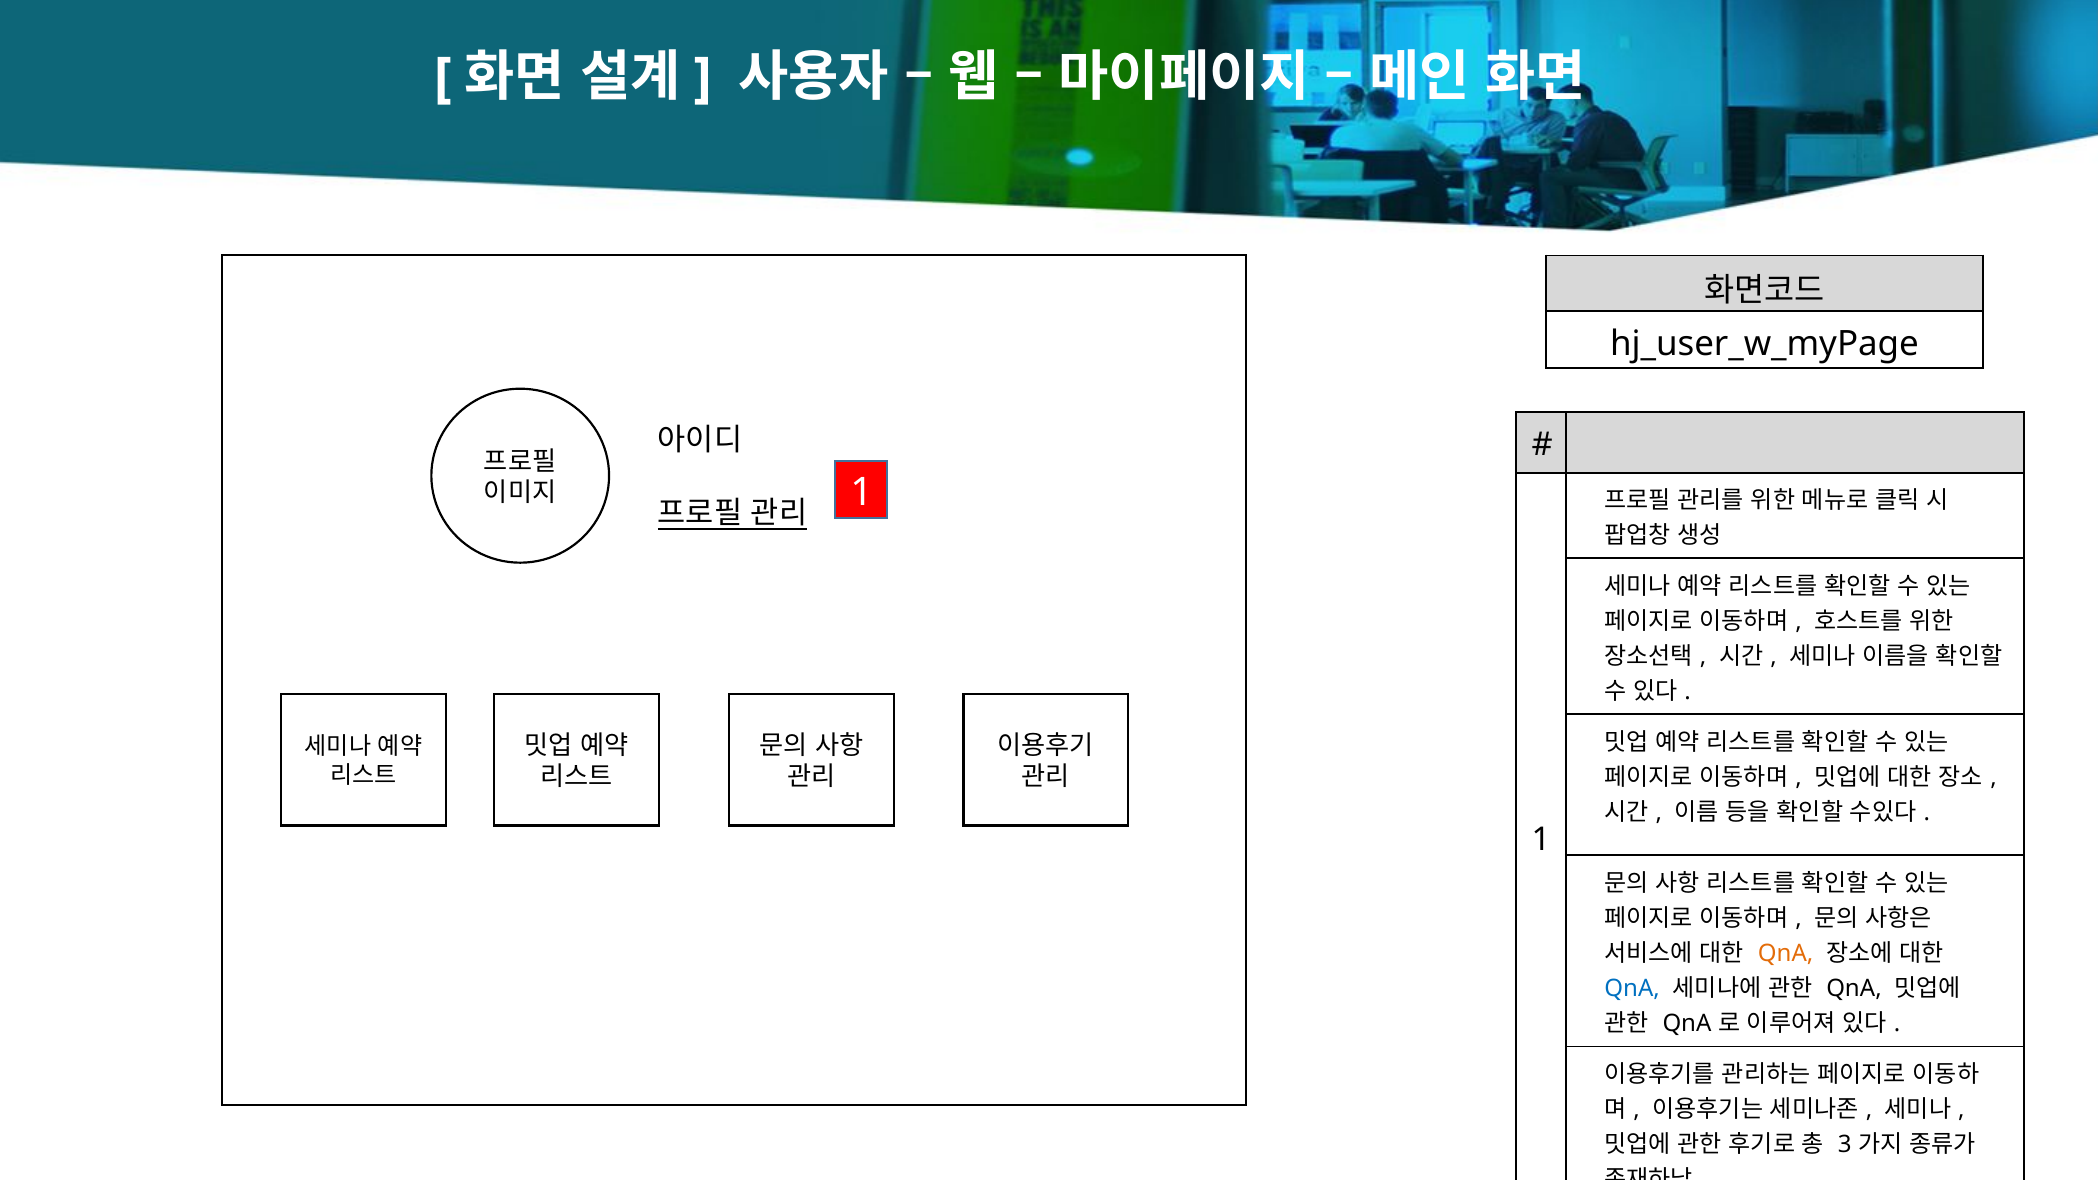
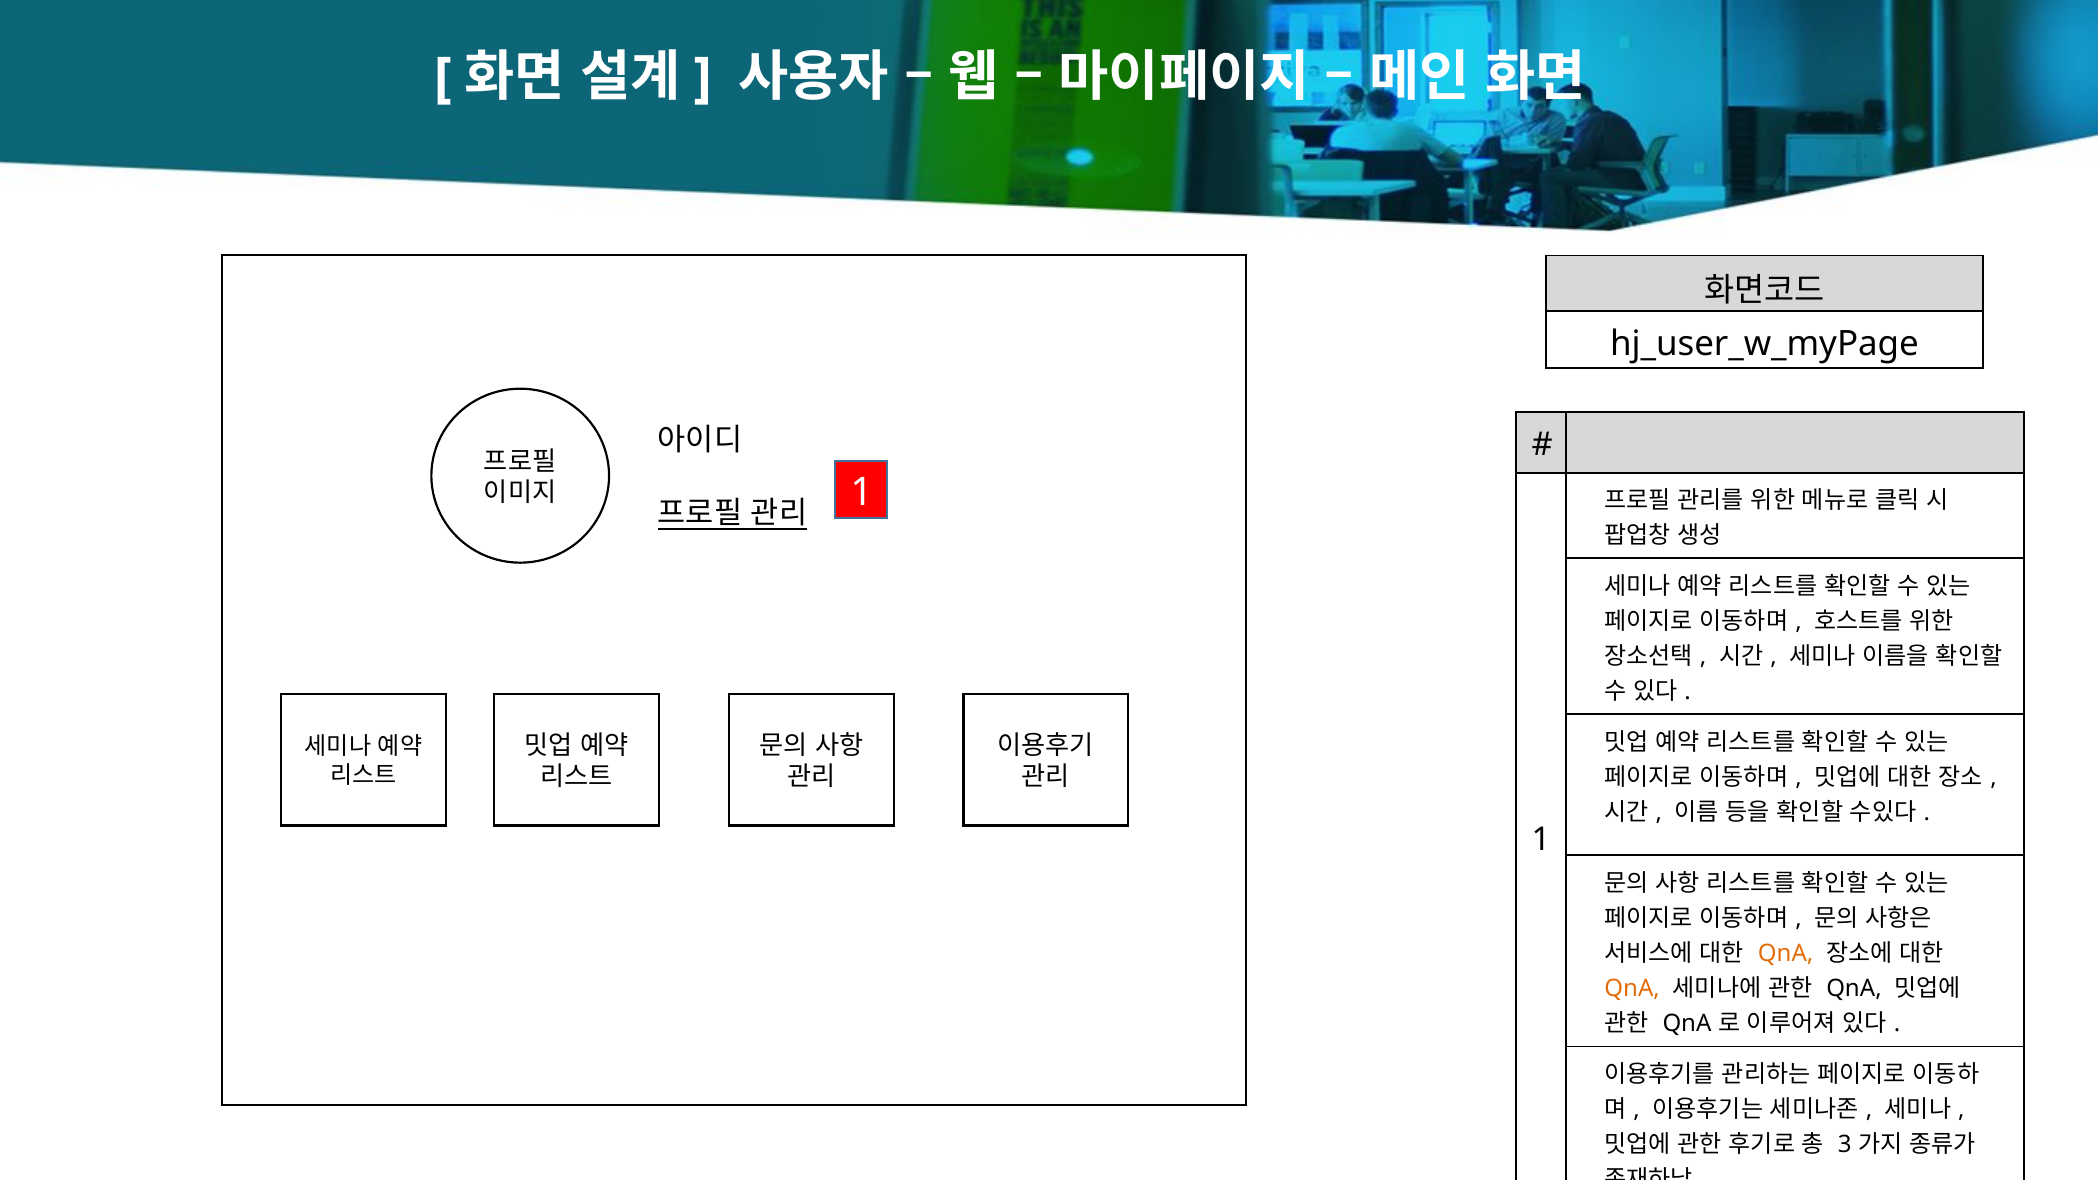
QnA at (1632, 989) colour: blue -> orange
